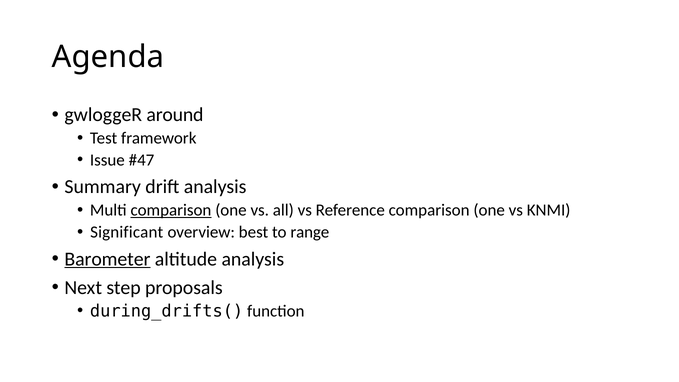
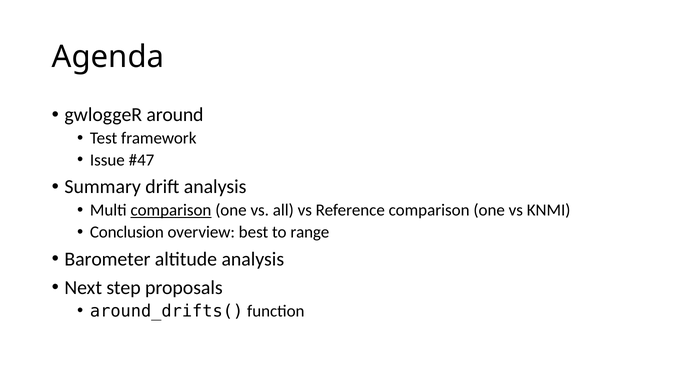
Significant: Significant -> Conclusion
Barometer underline: present -> none
during_drifts(: during_drifts( -> around_drifts(
